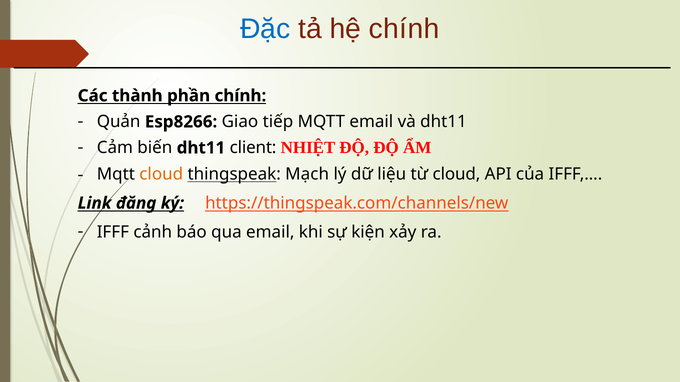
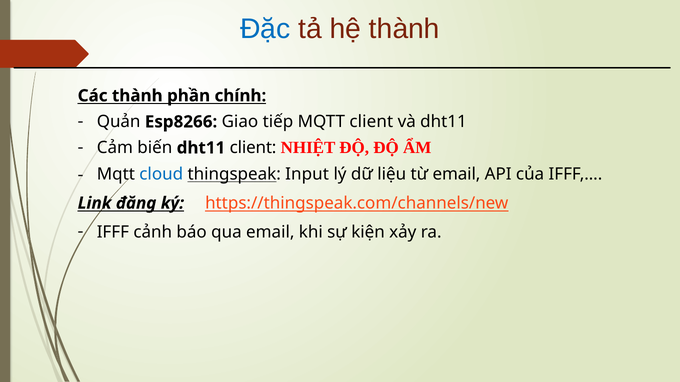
hệ chính: chính -> thành
MQTT email: email -> client
cloud at (161, 174) colour: orange -> blue
Mạch: Mạch -> Input
từ cloud: cloud -> email
